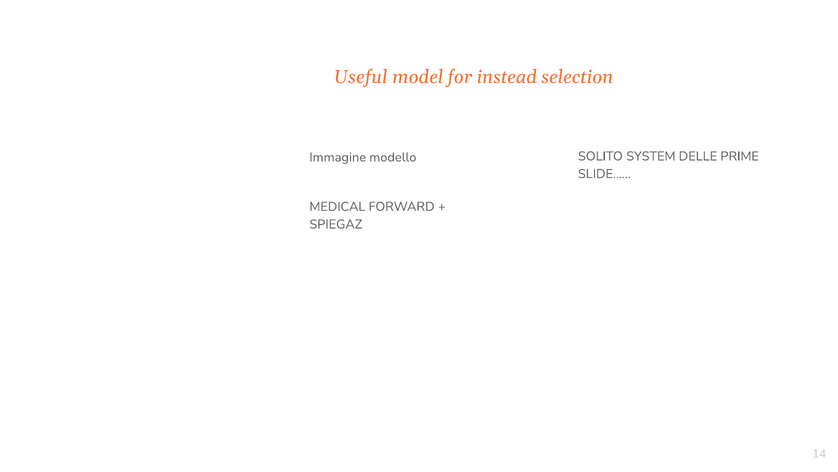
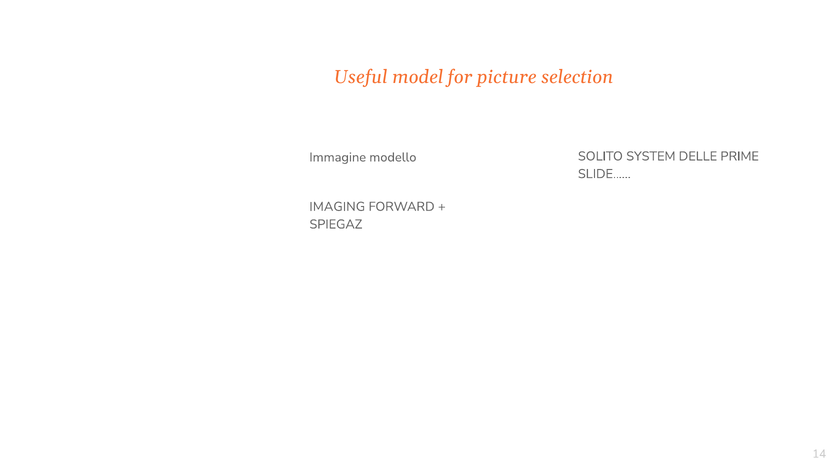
instead: instead -> picture
MEDICAL: MEDICAL -> IMAGING
